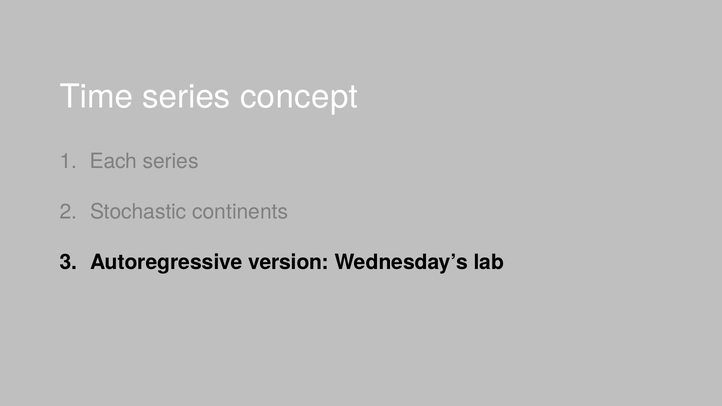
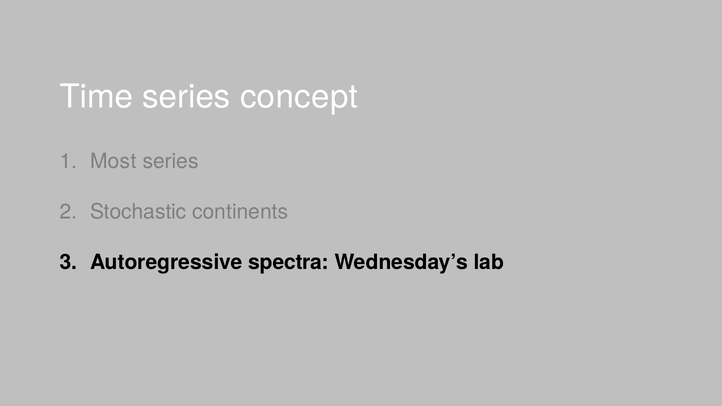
Each: Each -> Most
version: version -> spectra
